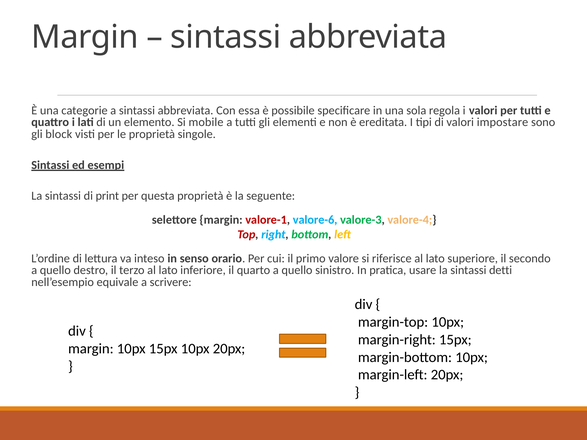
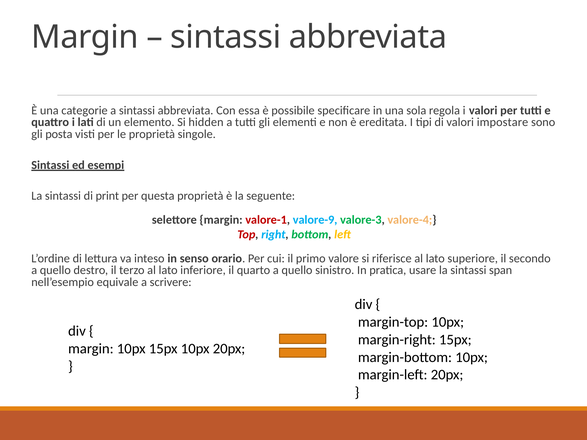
mobile: mobile -> hidden
block: block -> posta
valore-6: valore-6 -> valore-9
detti: detti -> span
